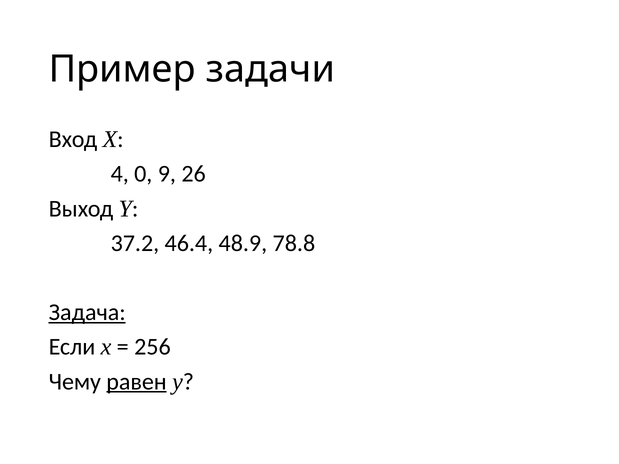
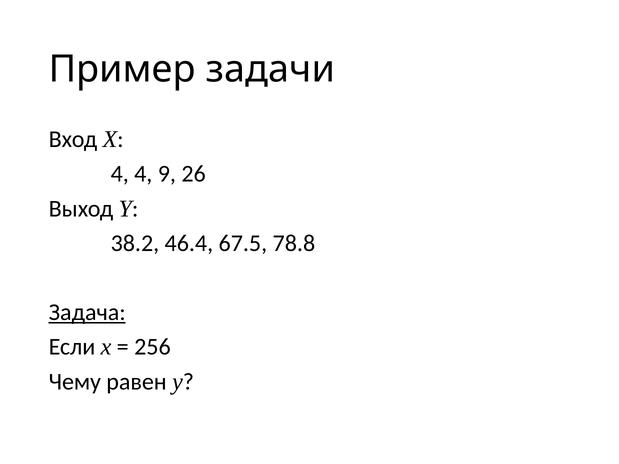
4 0: 0 -> 4
37.2: 37.2 -> 38.2
48.9: 48.9 -> 67.5
равен underline: present -> none
